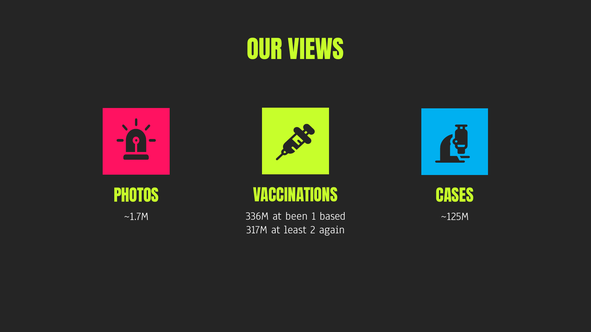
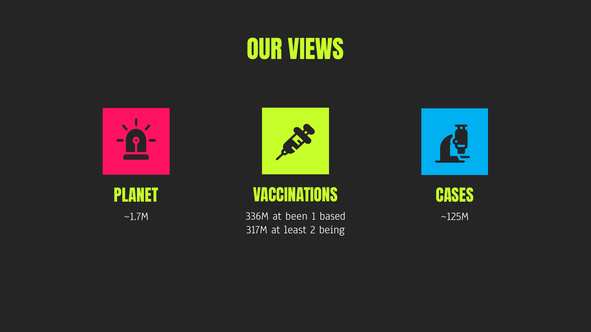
PHOTOS: PHOTOS -> PLANET
again: again -> being
